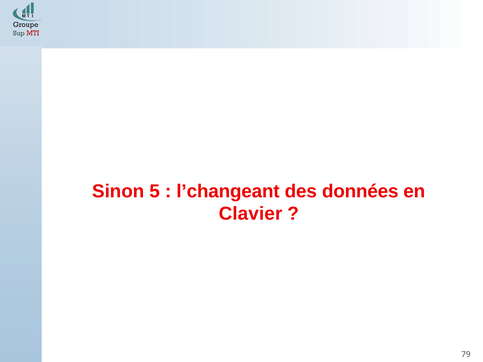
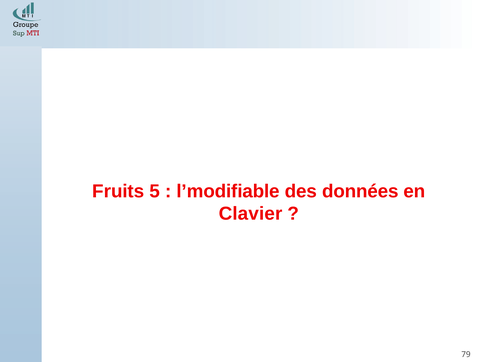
Sinon: Sinon -> Fruits
l’changeant: l’changeant -> l’modifiable
